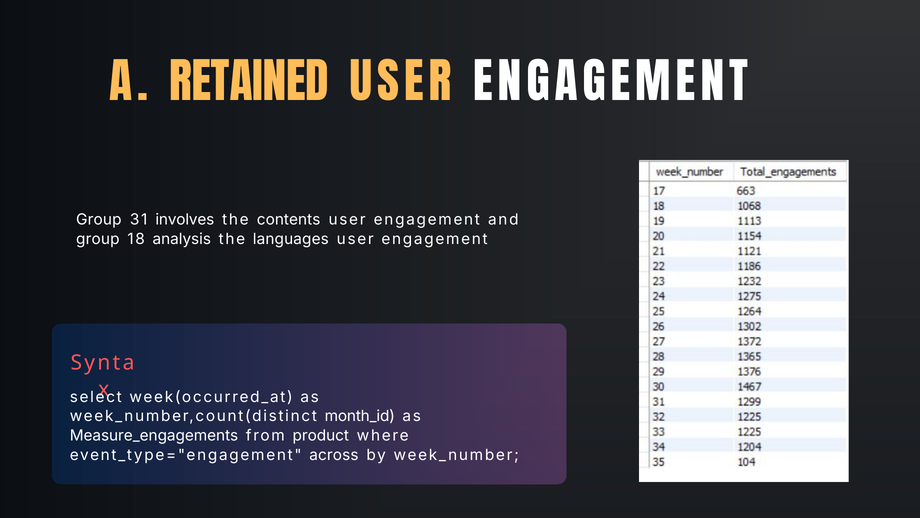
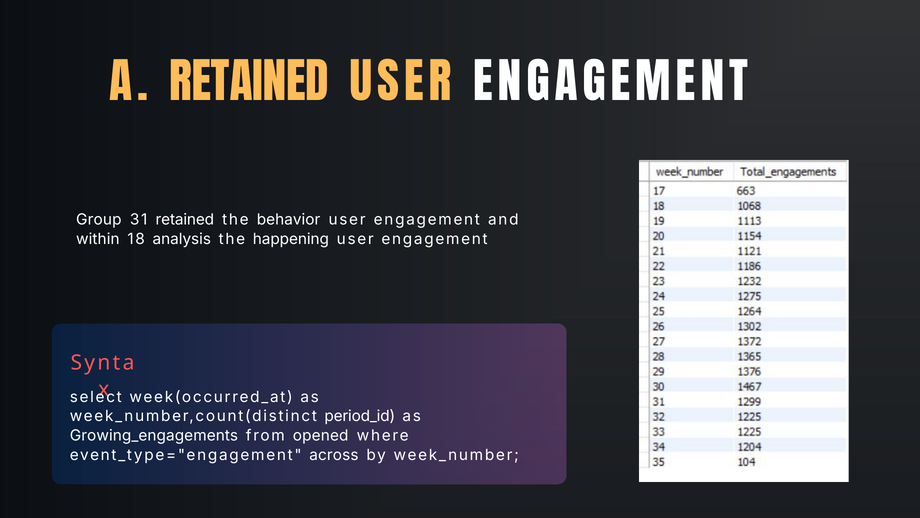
31 involves: involves -> retained
contents: contents -> behavior
group at (98, 239): group -> within
languages: languages -> happening
month_id: month_id -> period_id
Measure_engagements: Measure_engagements -> Growing_engagements
product: product -> opened
